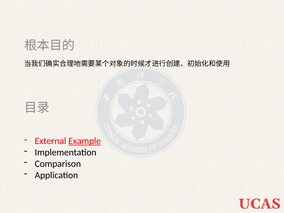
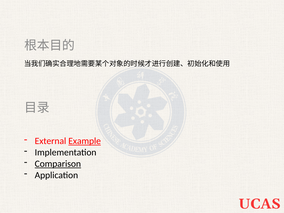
Comparison underline: none -> present
